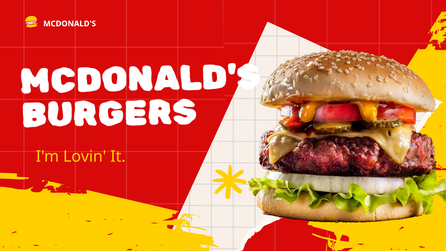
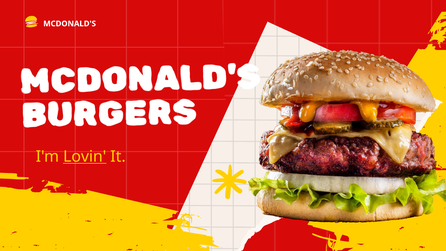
Lovin underline: none -> present
